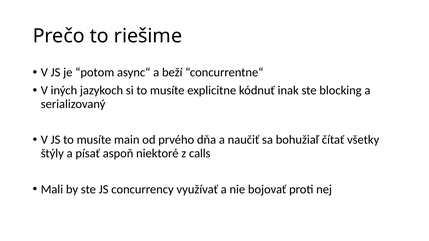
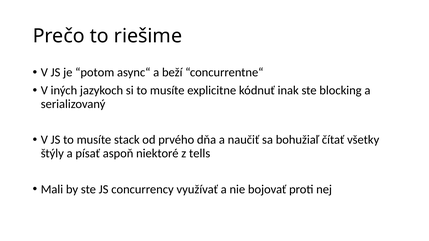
main: main -> stack
calls: calls -> tells
